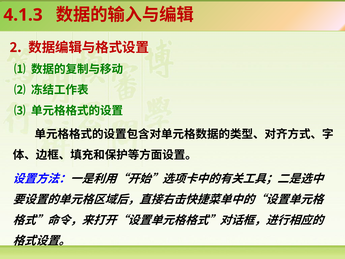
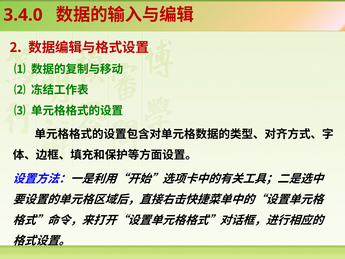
4.1.3: 4.1.3 -> 3.4.0
